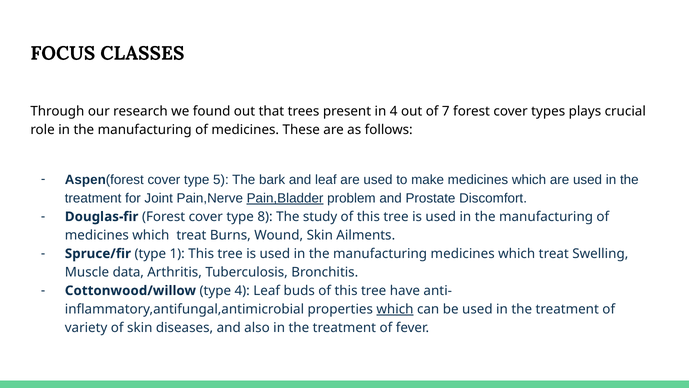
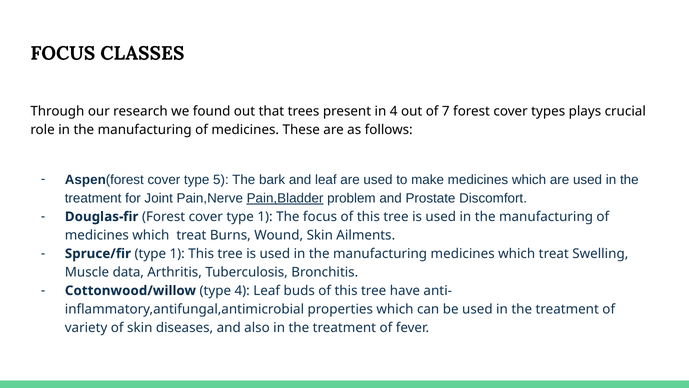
cover type 8: 8 -> 1
The study: study -> focus
which at (395, 309) underline: present -> none
